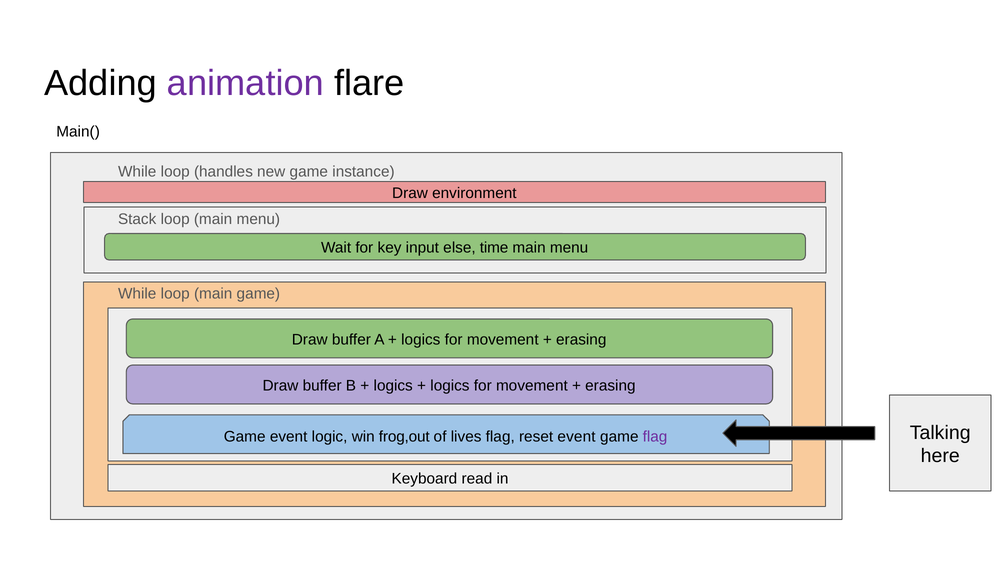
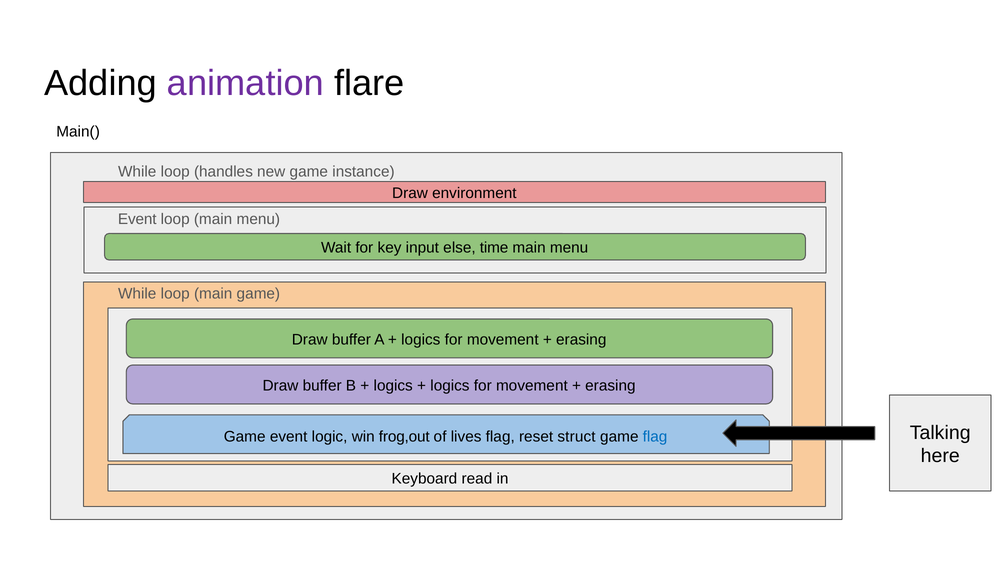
Stack at (137, 219): Stack -> Event
reset event: event -> struct
flag at (655, 437) colour: purple -> blue
